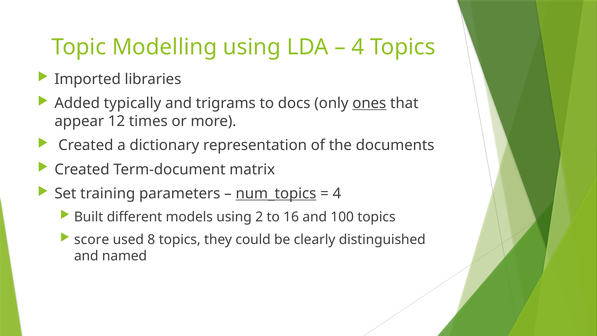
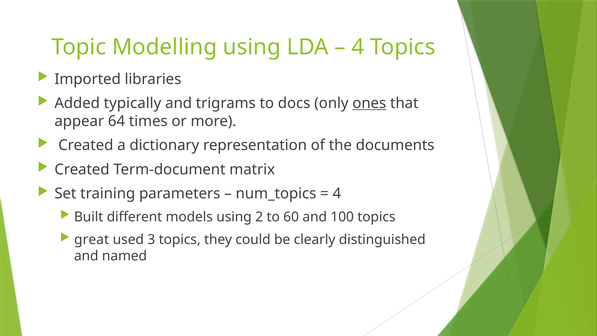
12: 12 -> 64
num_topics underline: present -> none
16: 16 -> 60
score: score -> great
8: 8 -> 3
